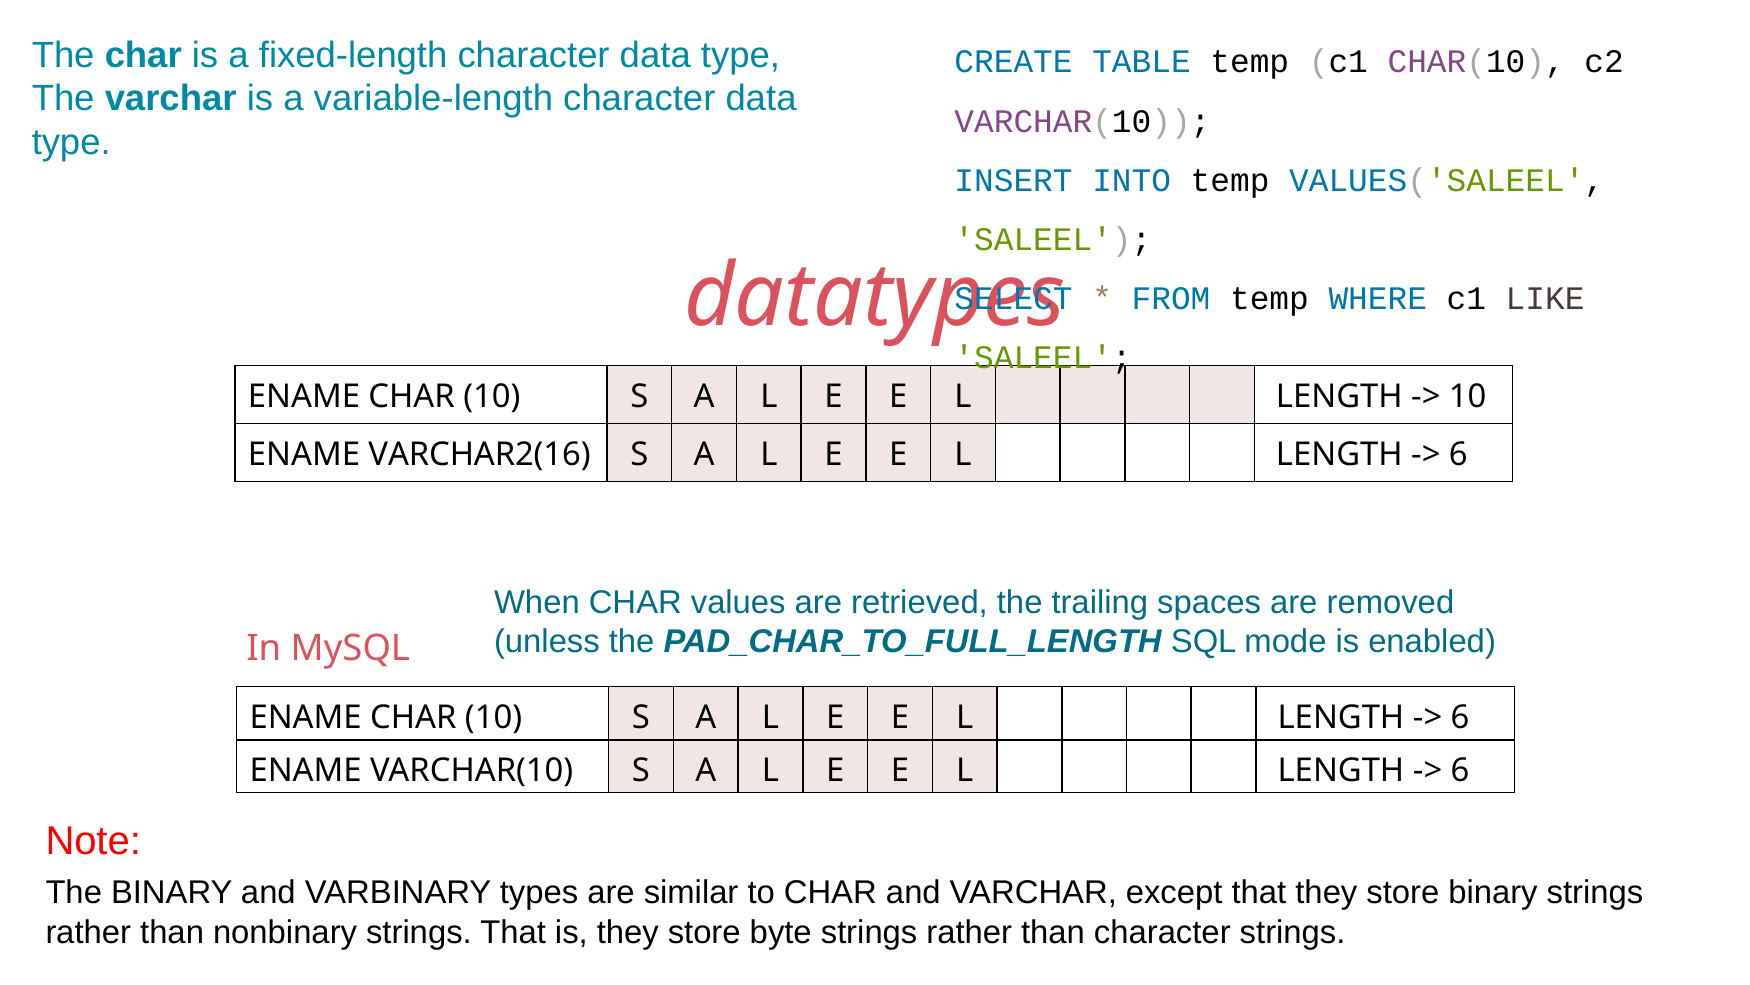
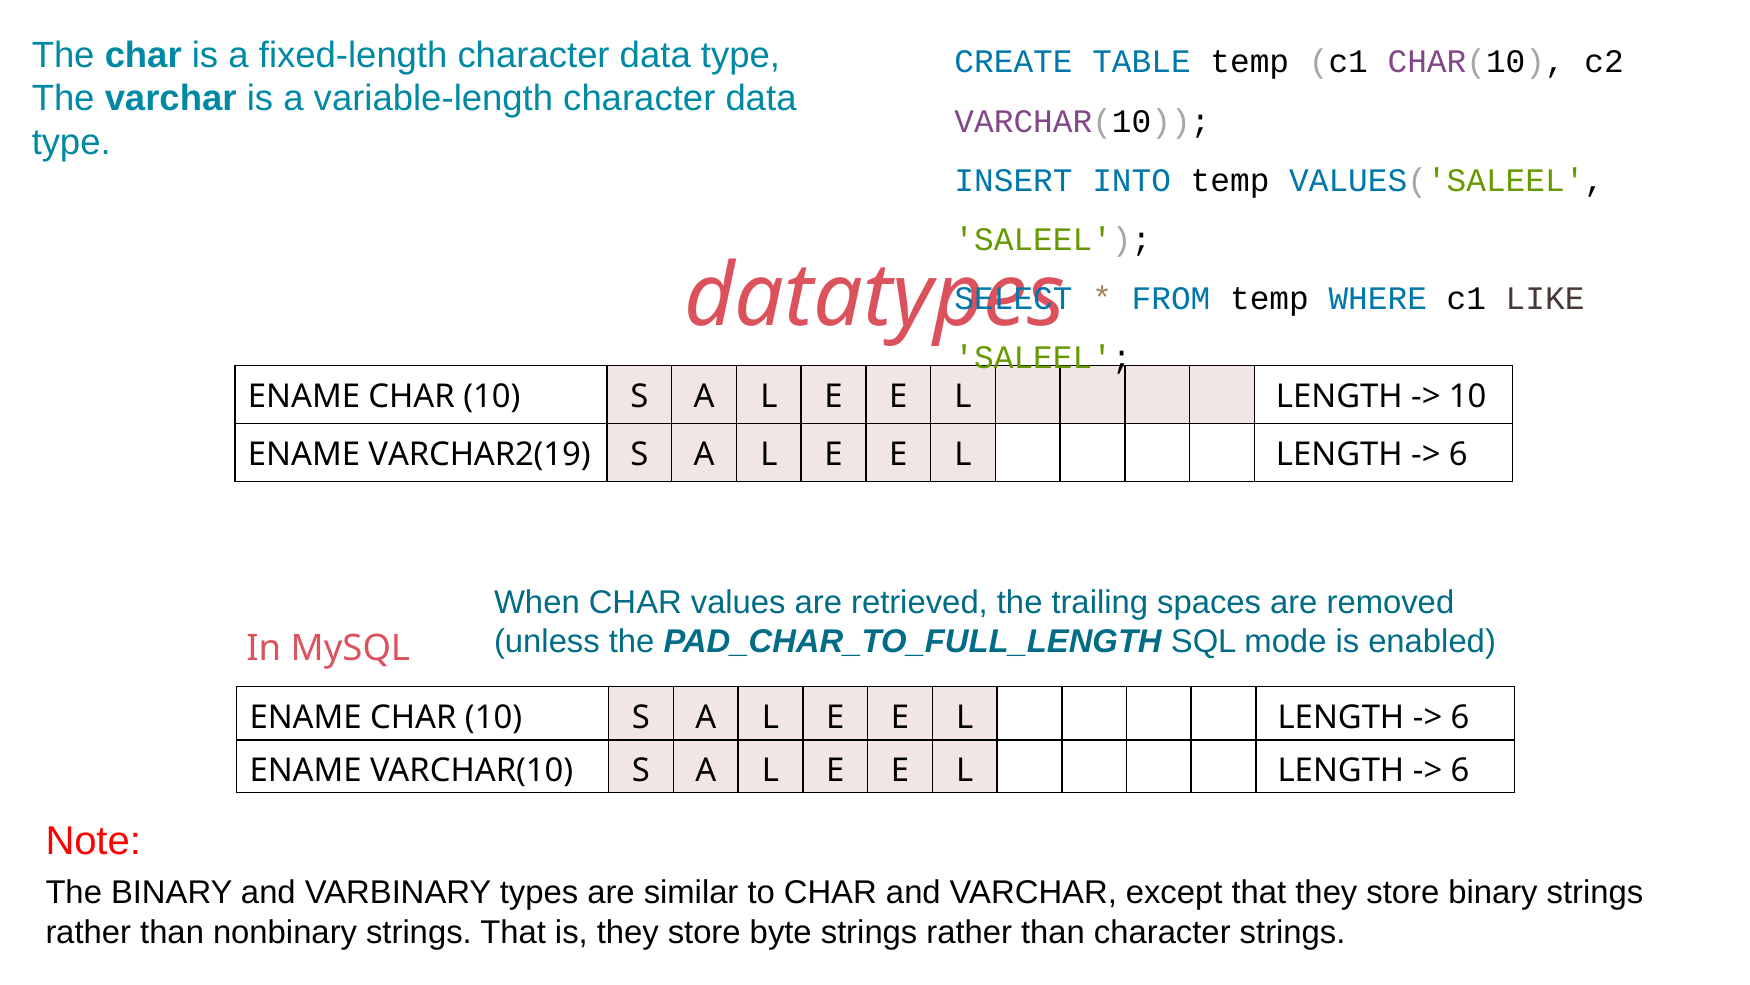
VARCHAR2(16: VARCHAR2(16 -> VARCHAR2(19
